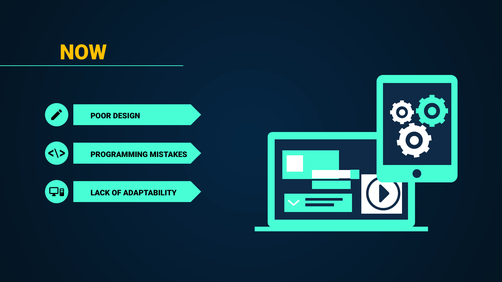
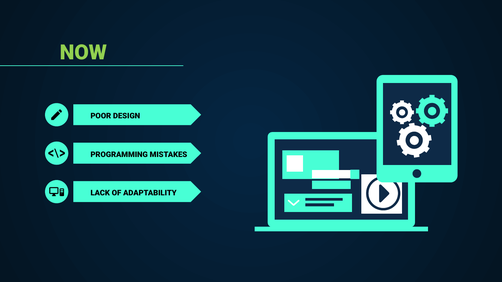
NOW colour: yellow -> light green
